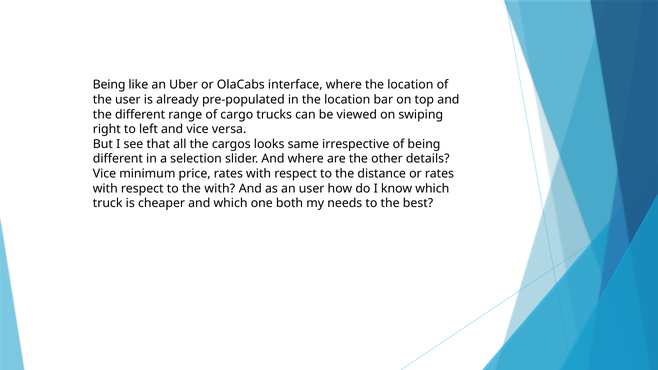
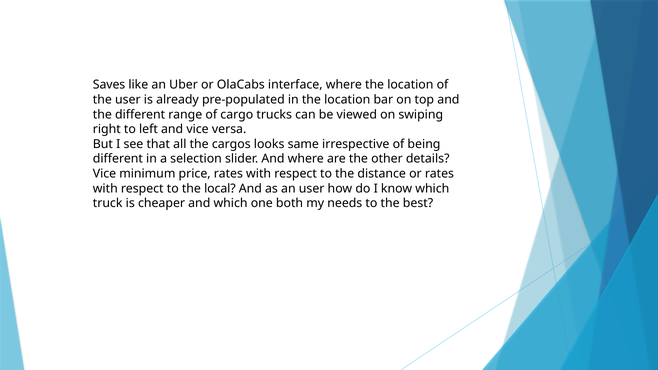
Being at (109, 85): Being -> Saves
the with: with -> local
